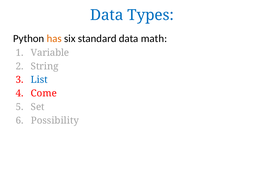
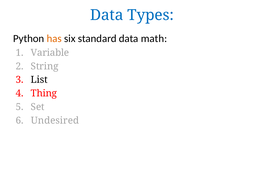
List colour: blue -> black
Come: Come -> Thing
Possibility: Possibility -> Undesired
